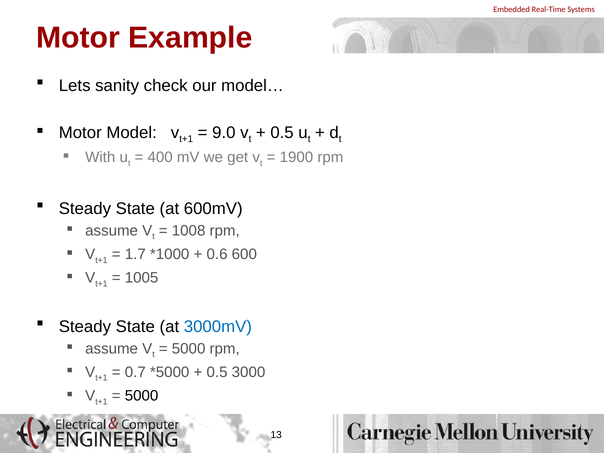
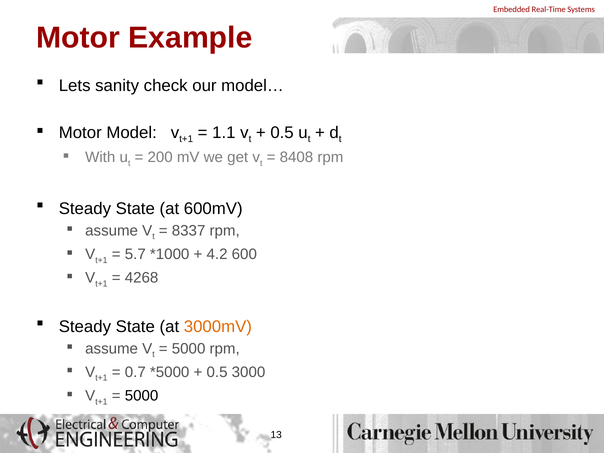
9.0: 9.0 -> 1.1
400: 400 -> 200
1900: 1900 -> 8408
1008: 1008 -> 8337
1.7: 1.7 -> 5.7
0.6: 0.6 -> 4.2
1005: 1005 -> 4268
3000mV colour: blue -> orange
